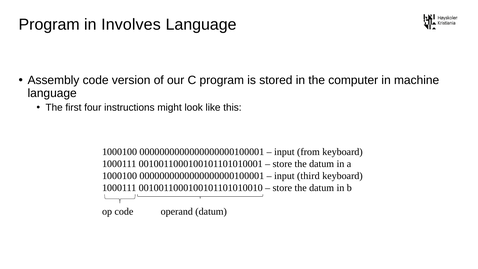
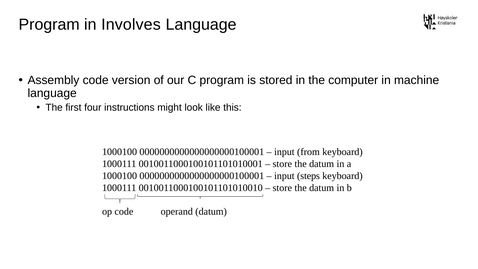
third: third -> steps
